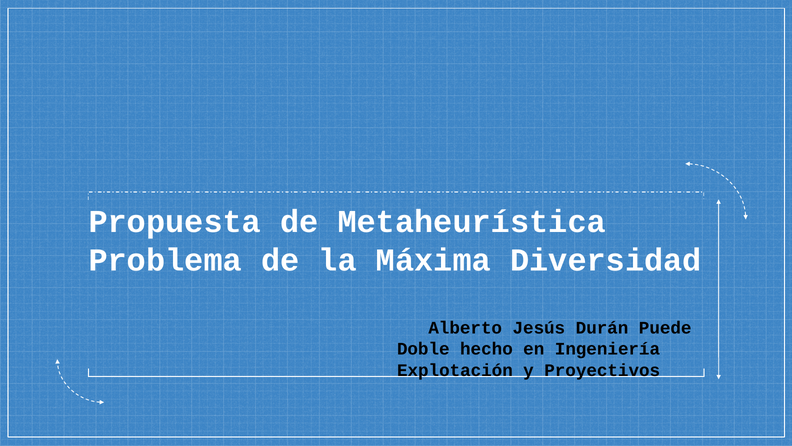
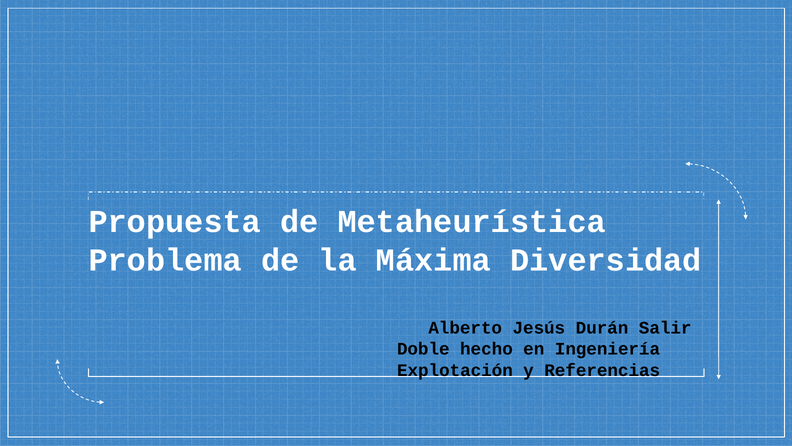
Puede: Puede -> Salir
Proyectivos: Proyectivos -> Referencias
